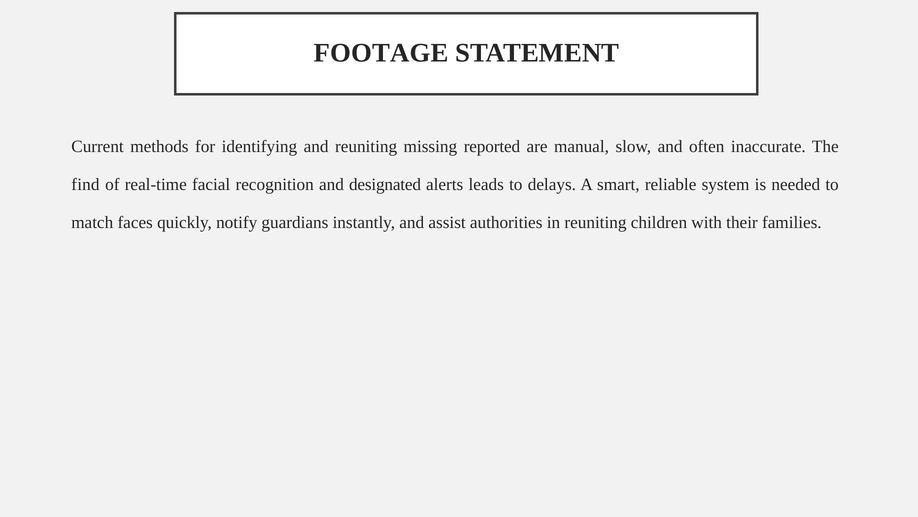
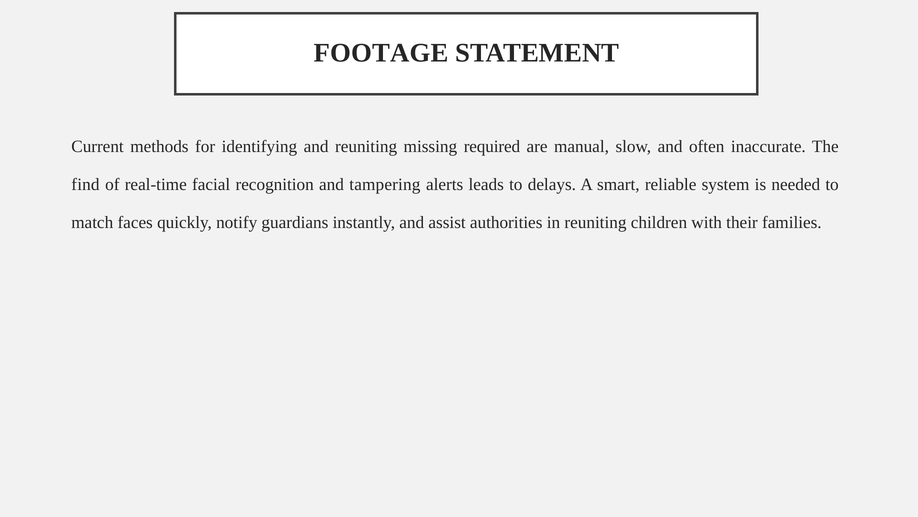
reported: reported -> required
designated: designated -> tampering
